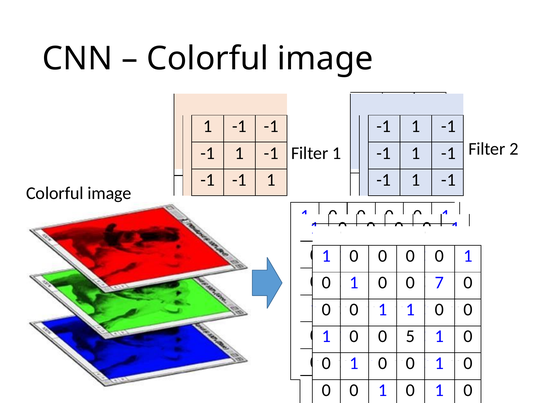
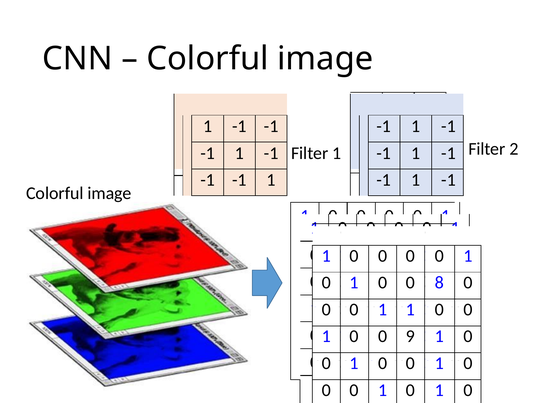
7: 7 -> 8
5: 5 -> 9
